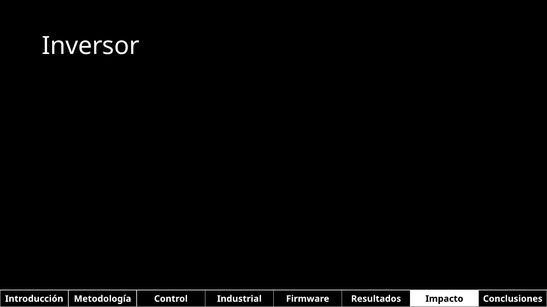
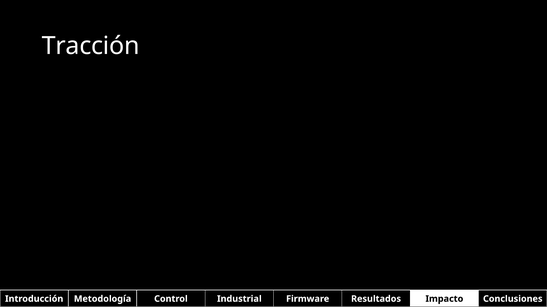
Inversor: Inversor -> Tracción
